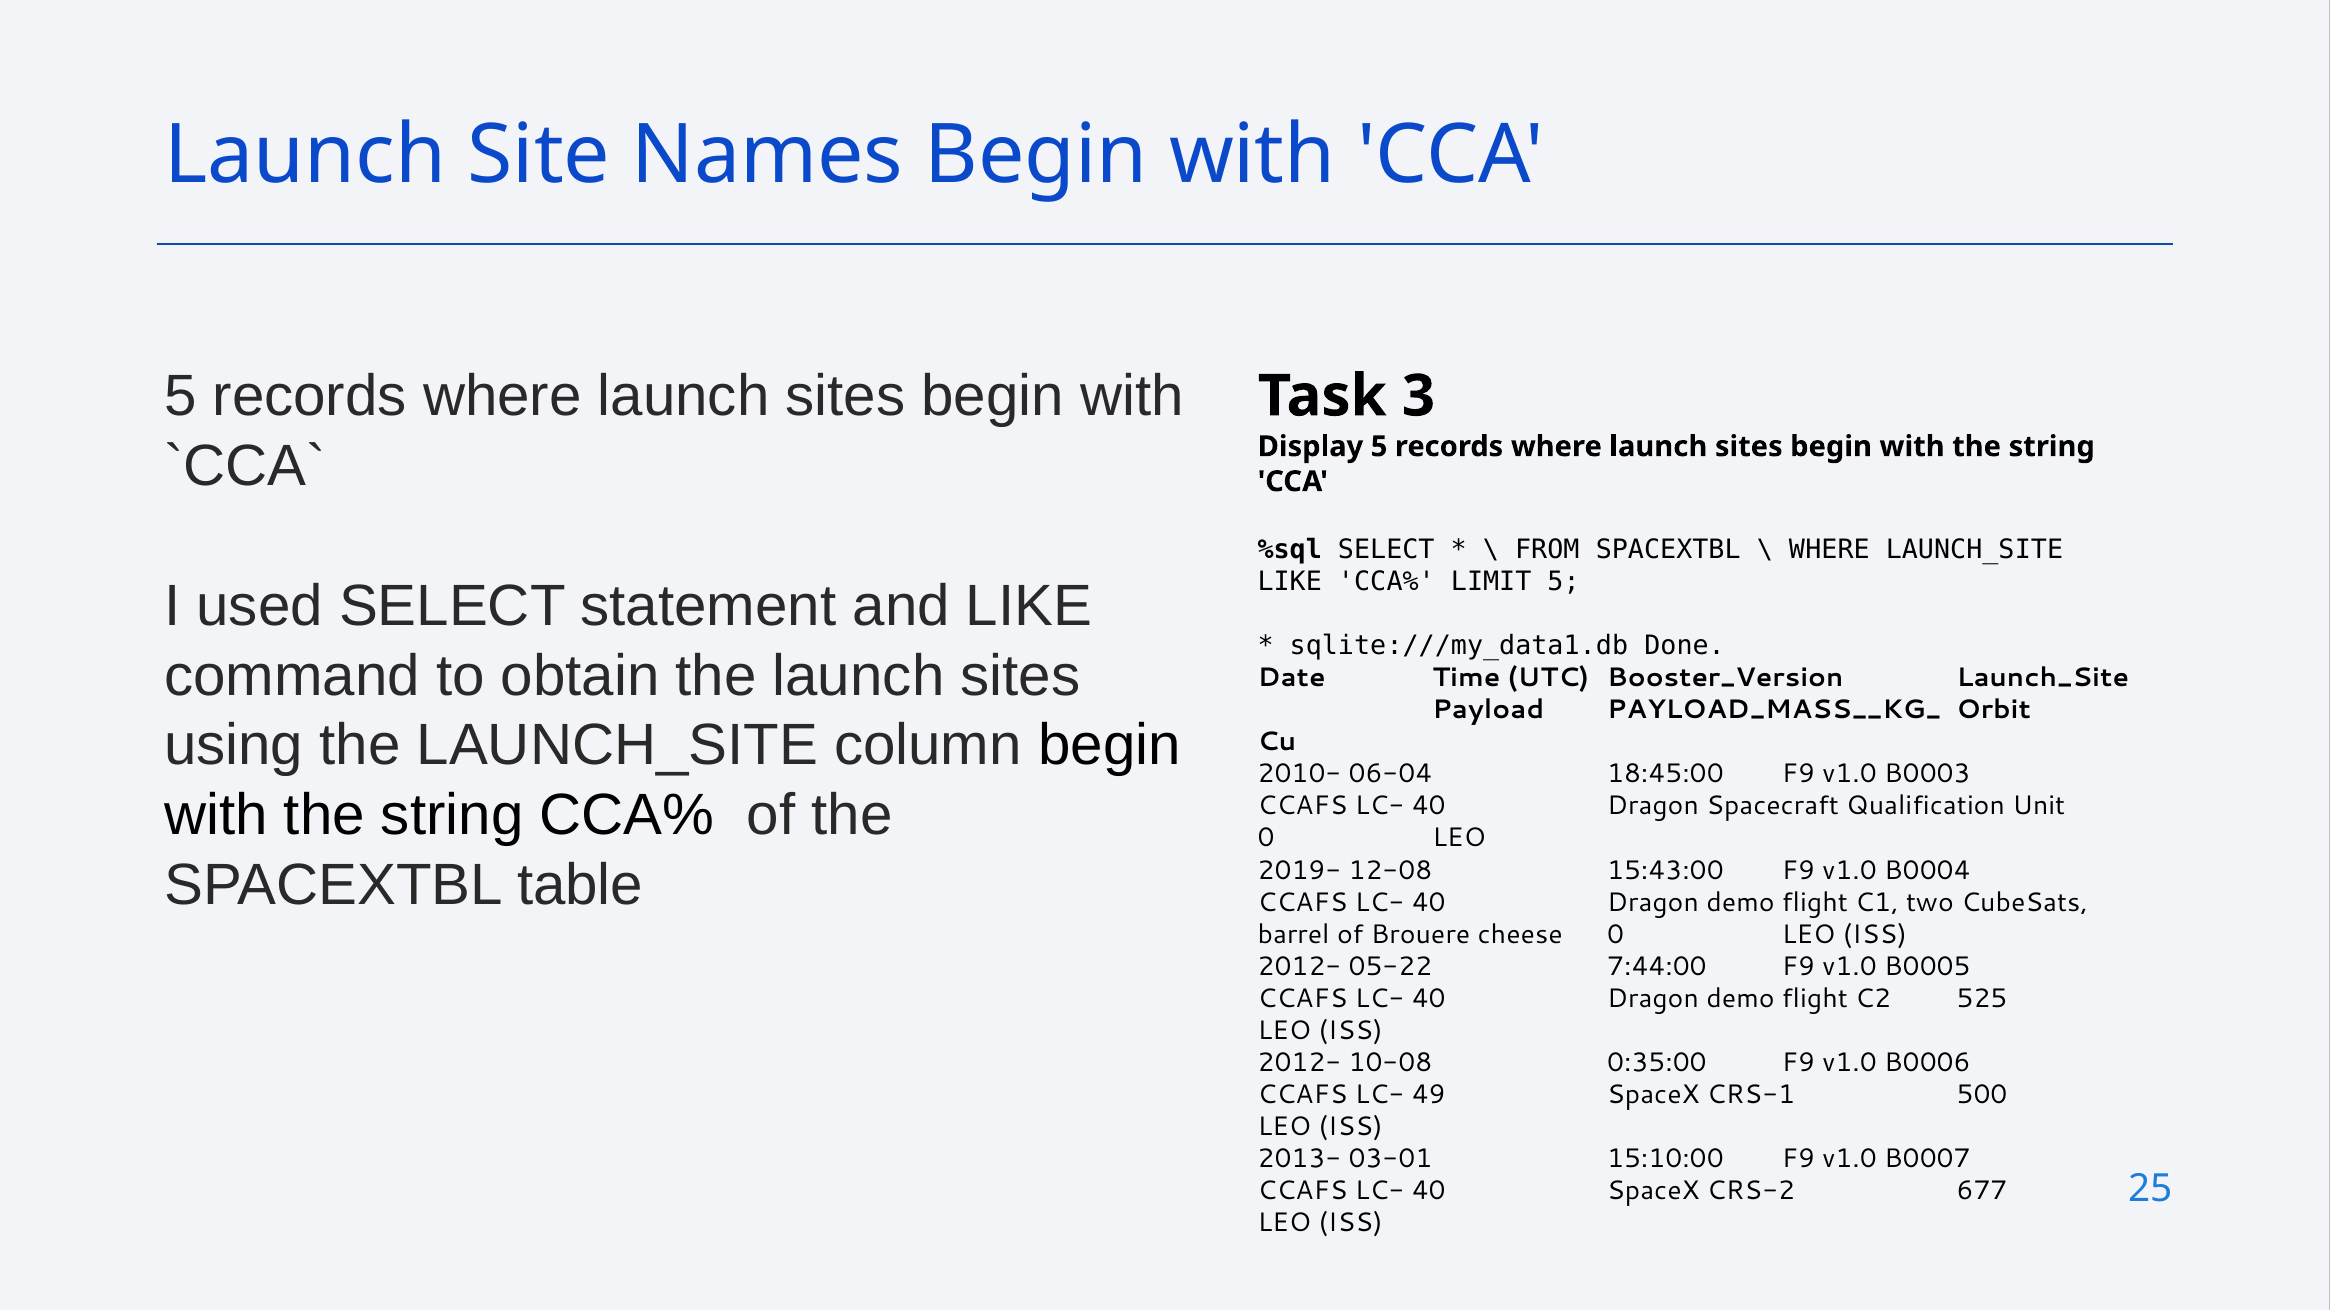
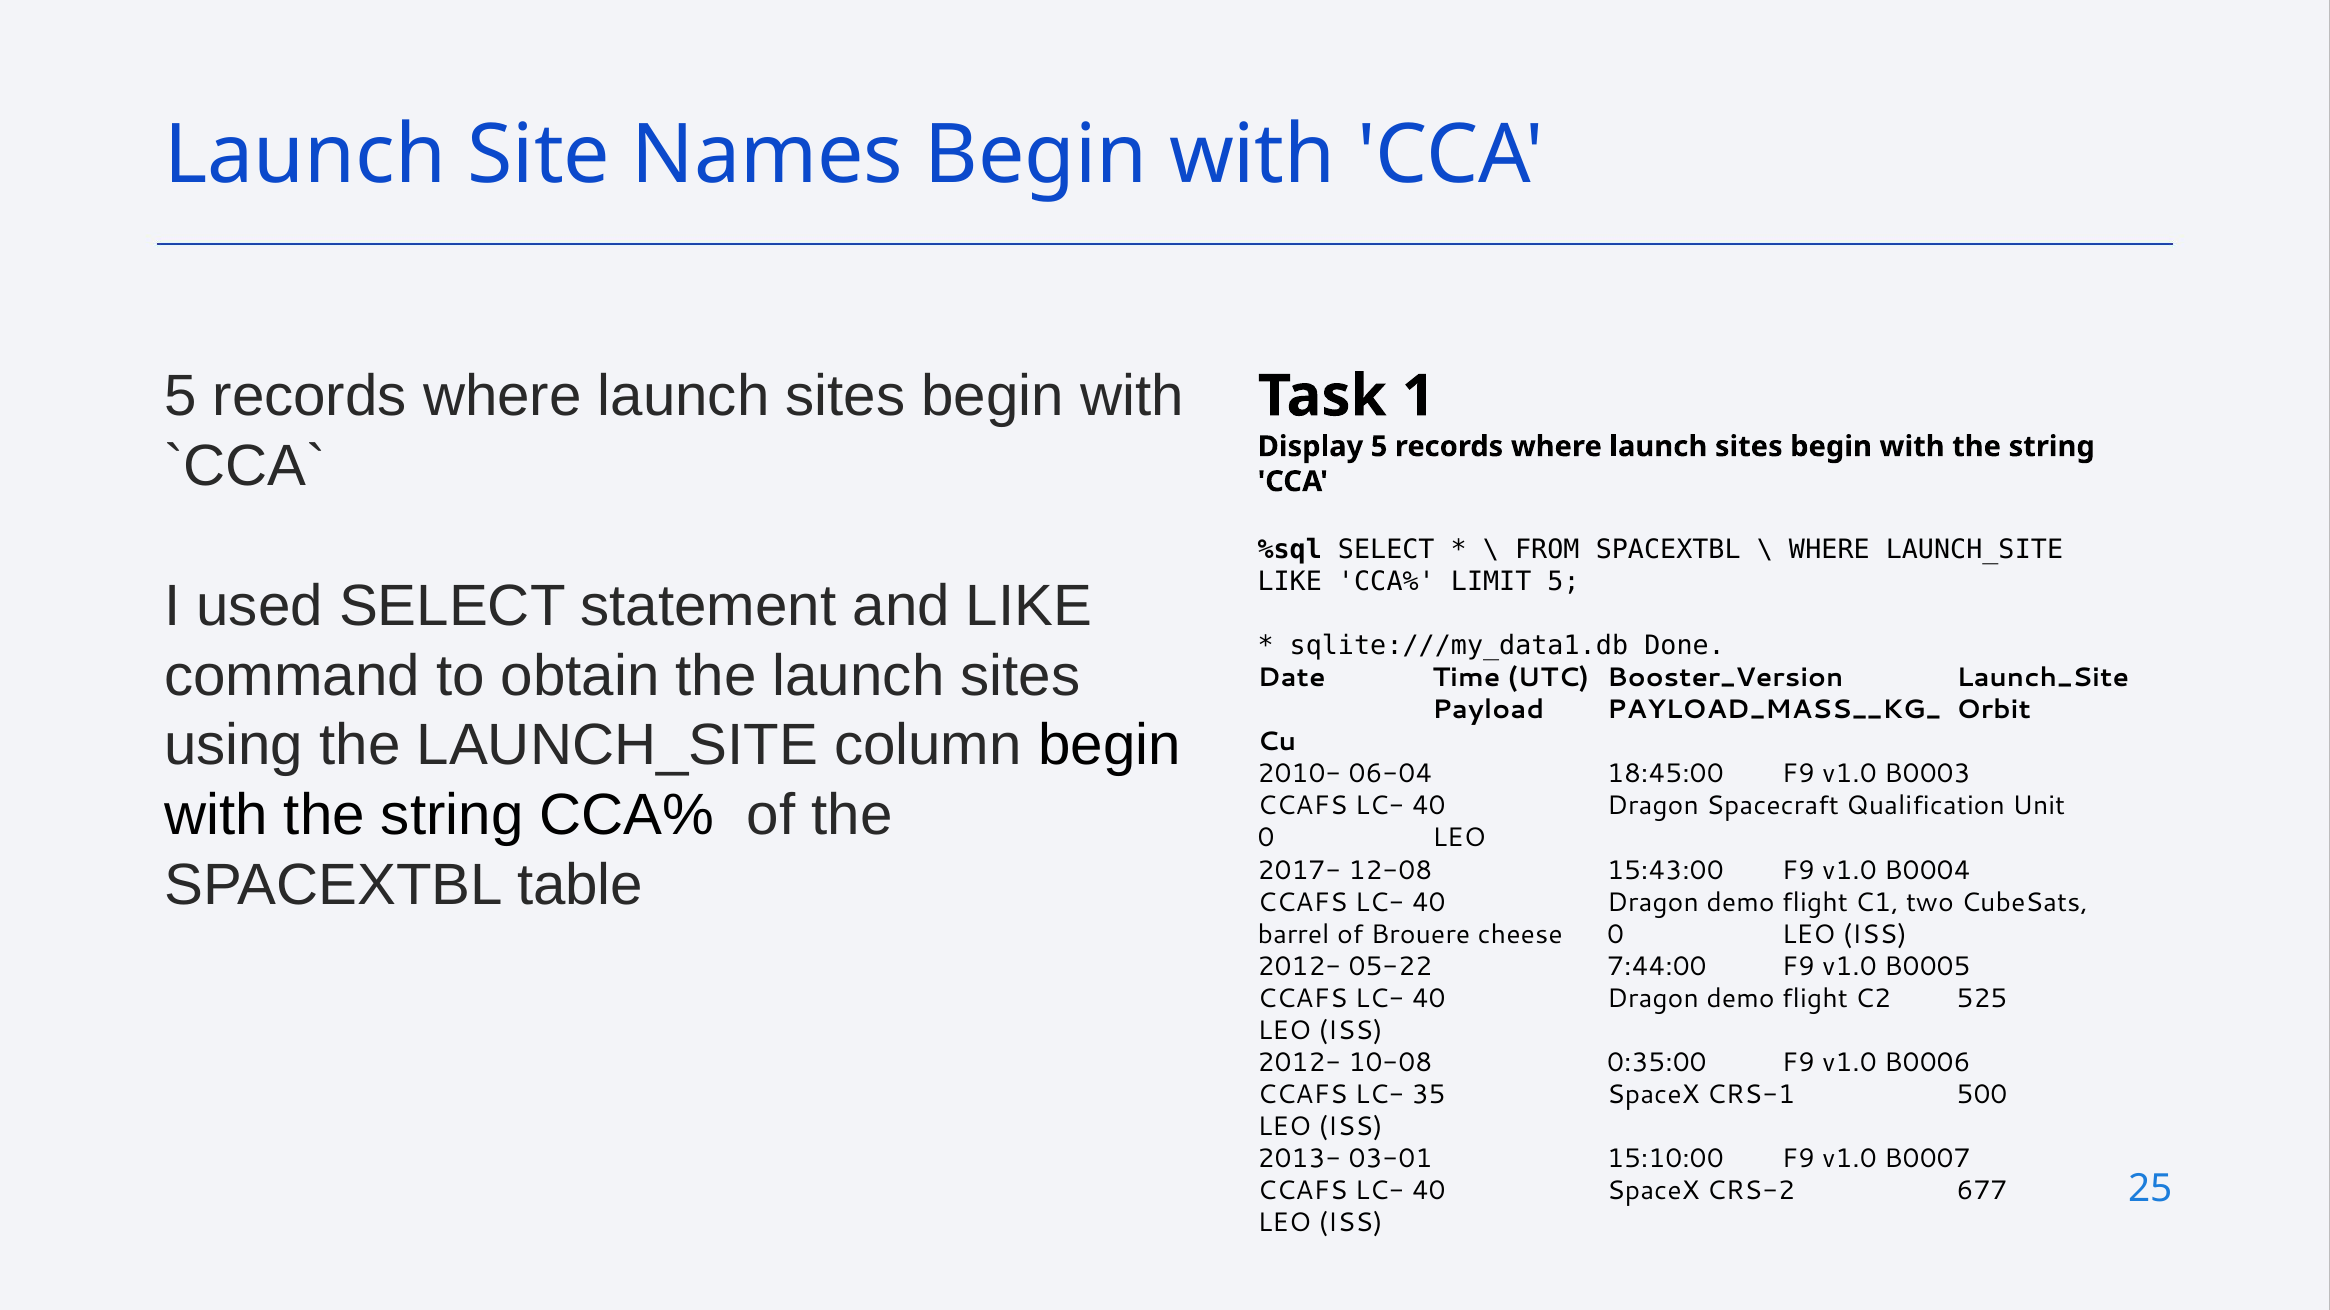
3: 3 -> 1
2019-: 2019- -> 2017-
49: 49 -> 35
